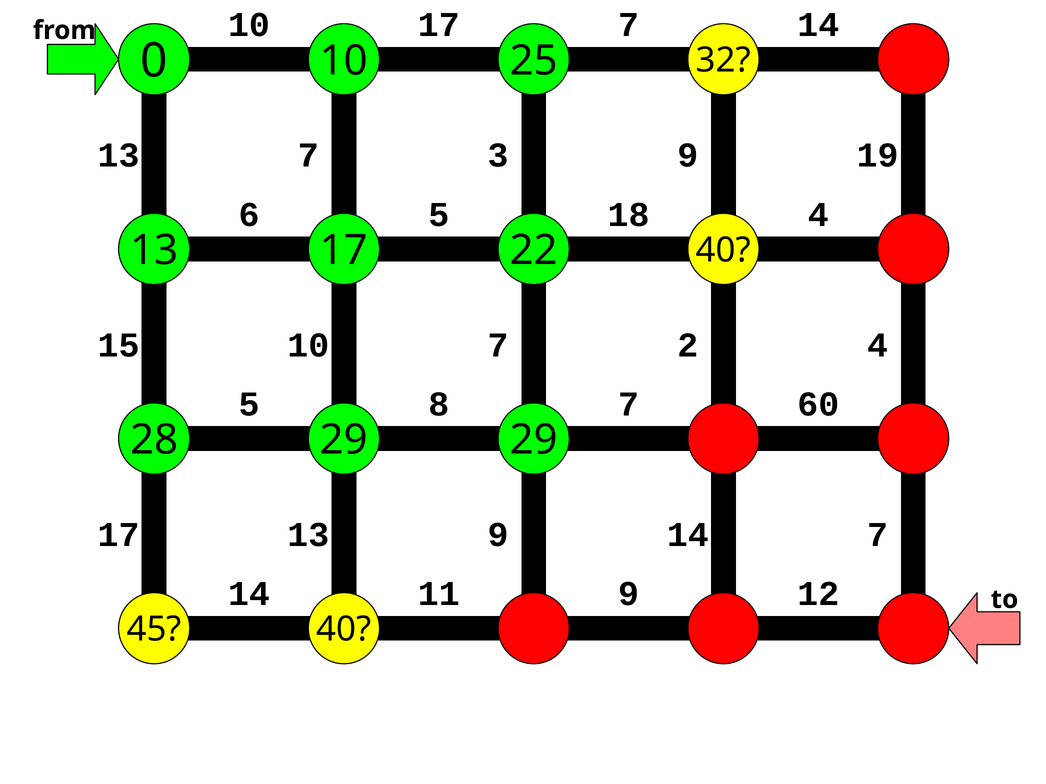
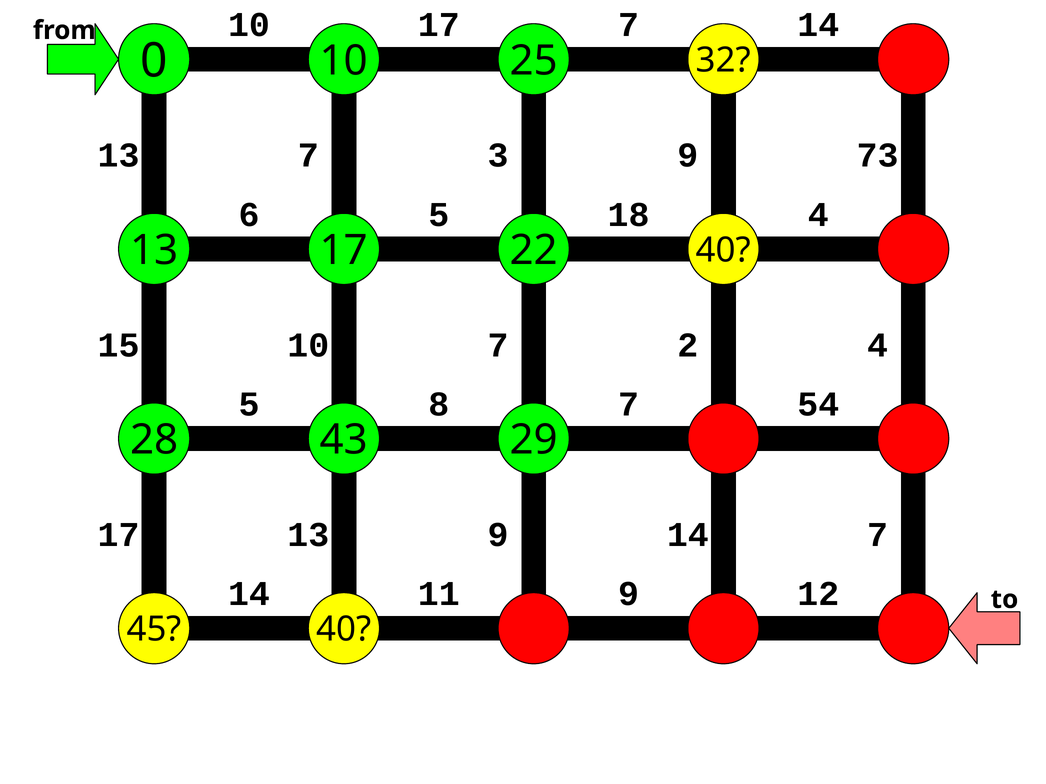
19: 19 -> 73
60: 60 -> 54
28 29: 29 -> 43
